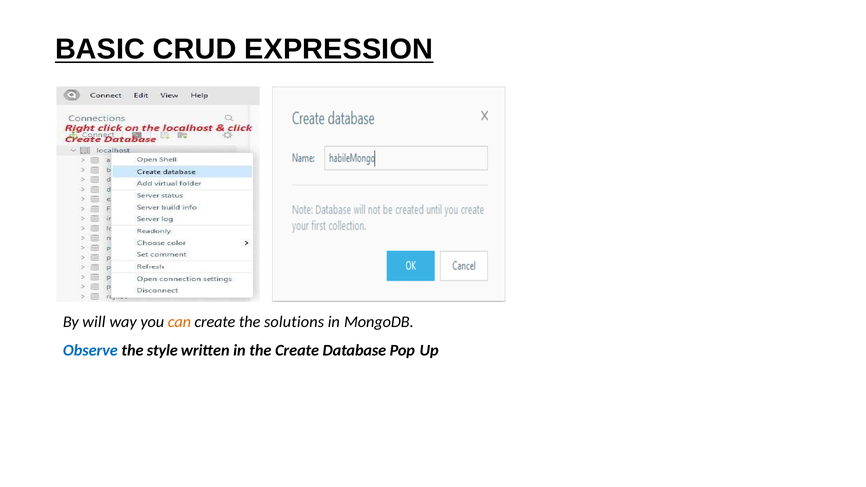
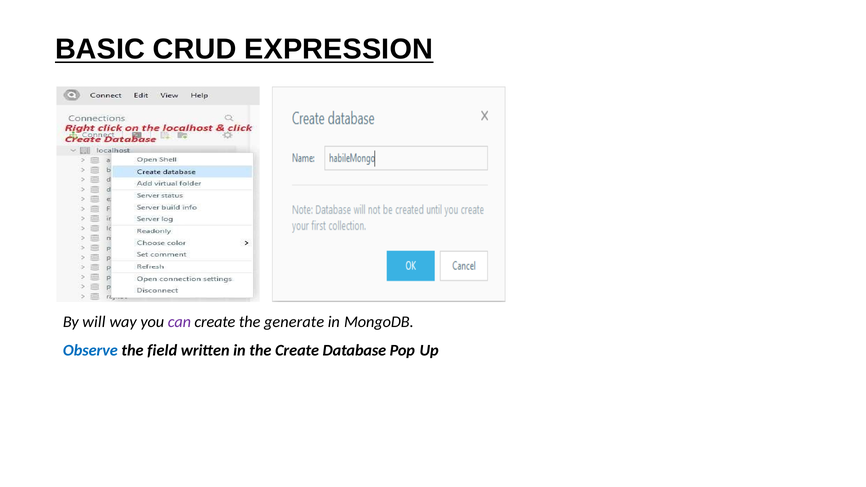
can colour: orange -> purple
solutions: solutions -> generate
style: style -> field
